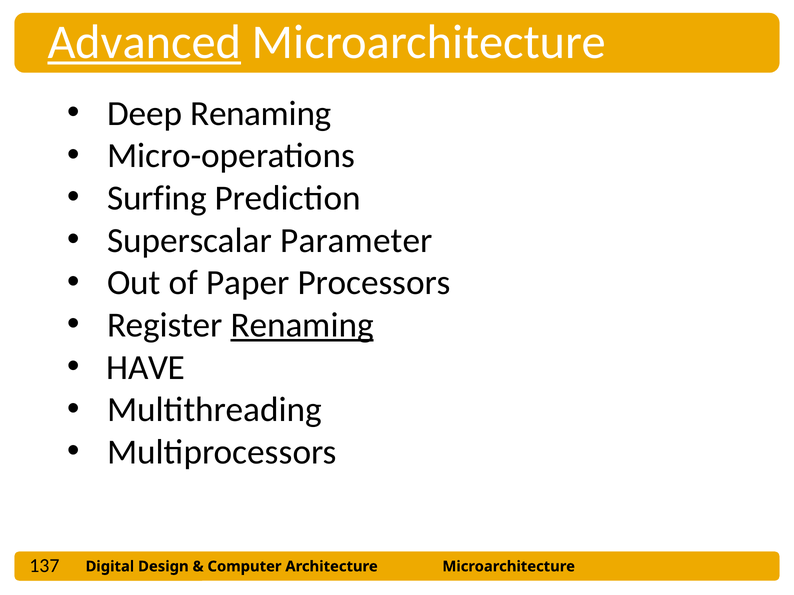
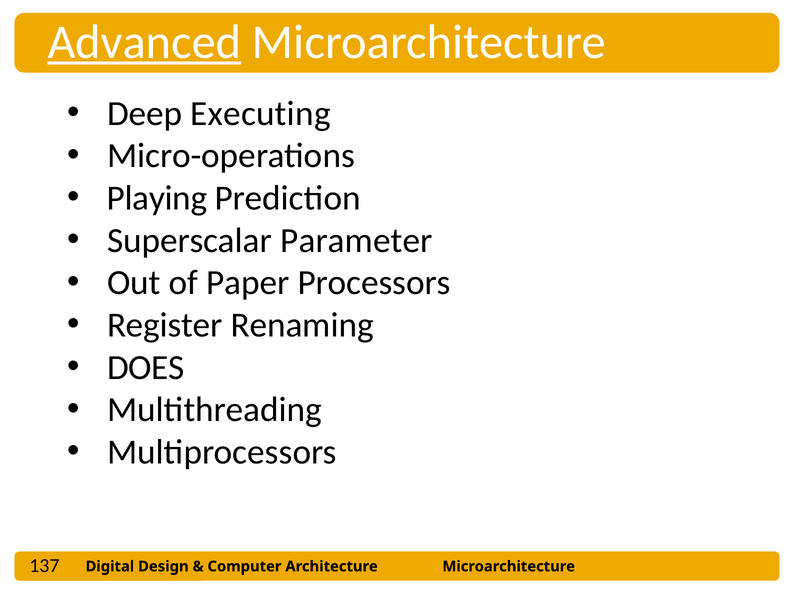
Deep Renaming: Renaming -> Executing
Surfing: Surfing -> Playing
Renaming at (302, 325) underline: present -> none
HAVE: HAVE -> DOES
